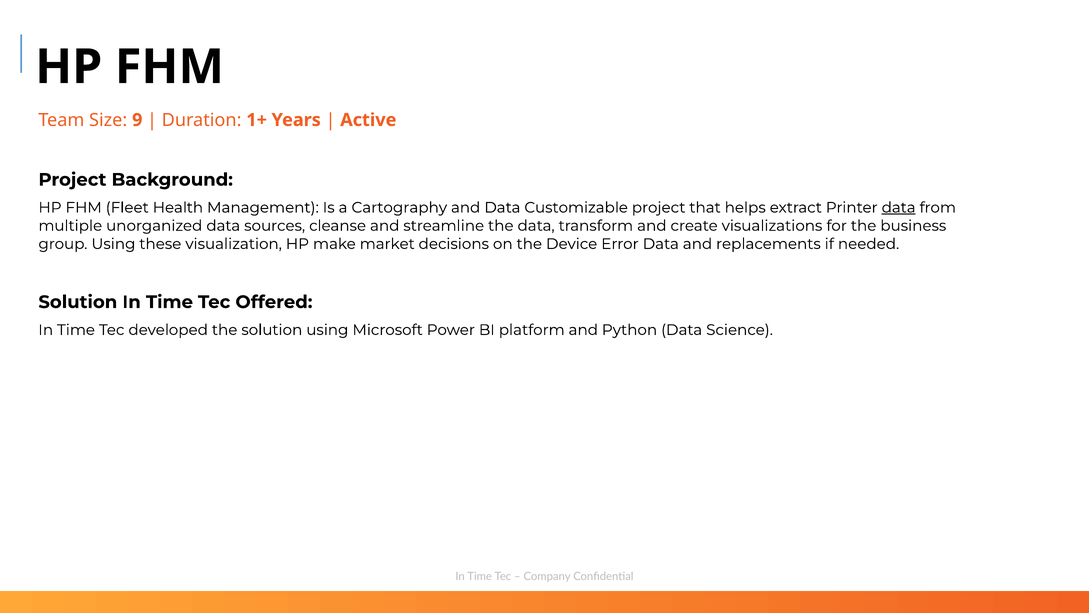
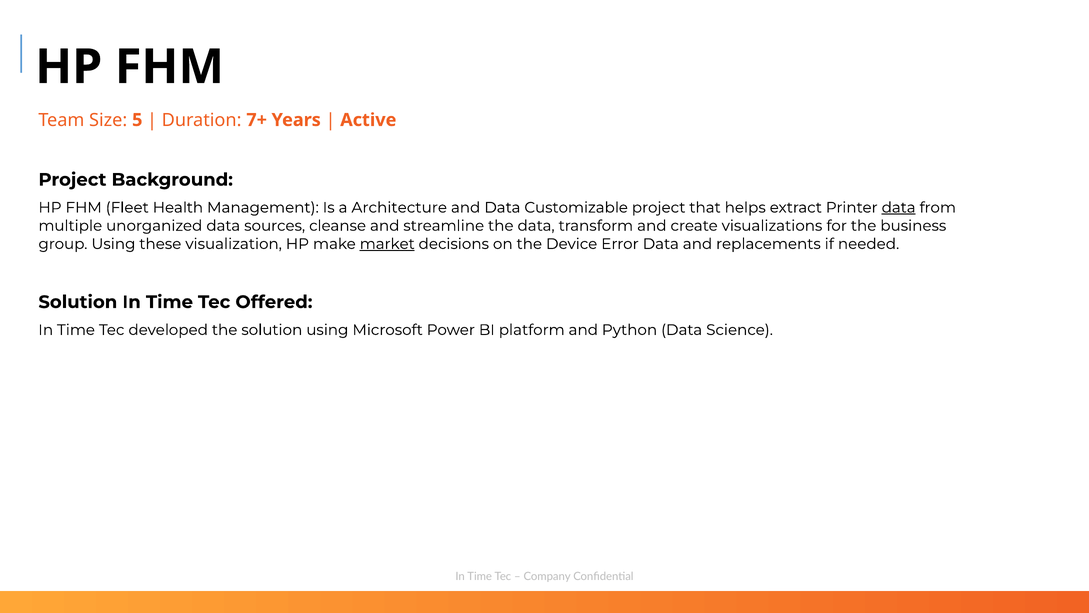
9: 9 -> 5
1+: 1+ -> 7+
Cartography: Cartography -> Architecture
market underline: none -> present
